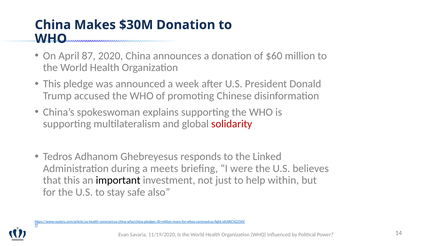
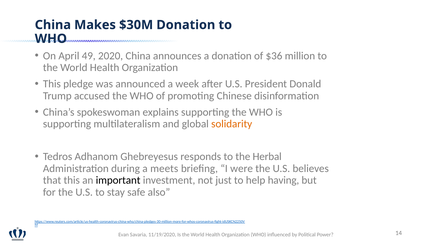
87: 87 -> 49
$60: $60 -> $36
solidarity colour: red -> orange
Linked: Linked -> Herbal
within: within -> having
